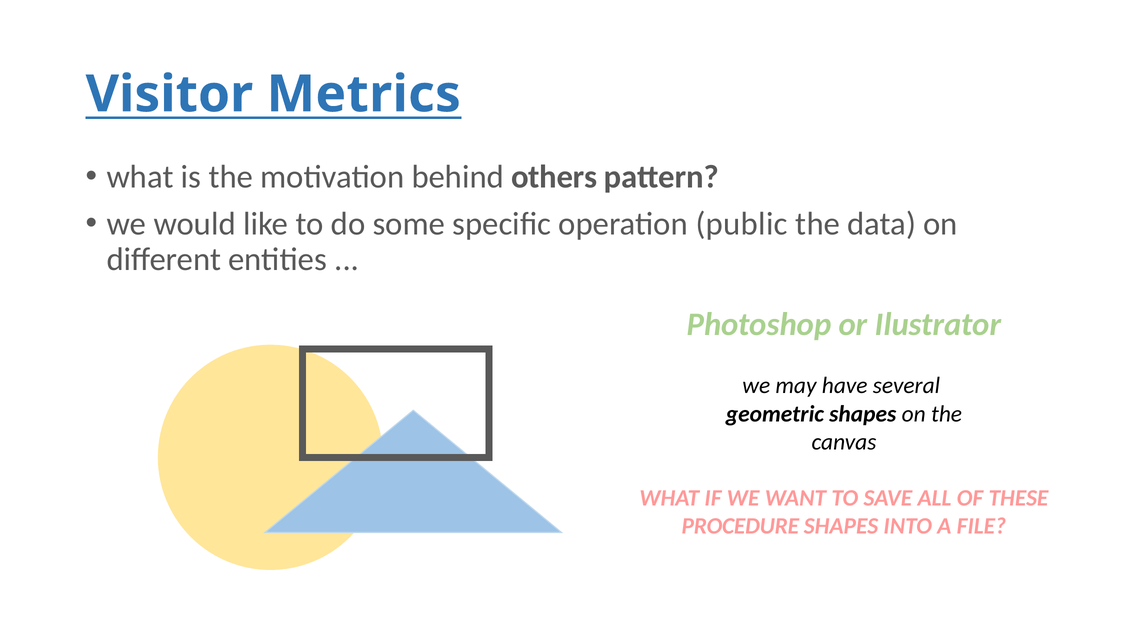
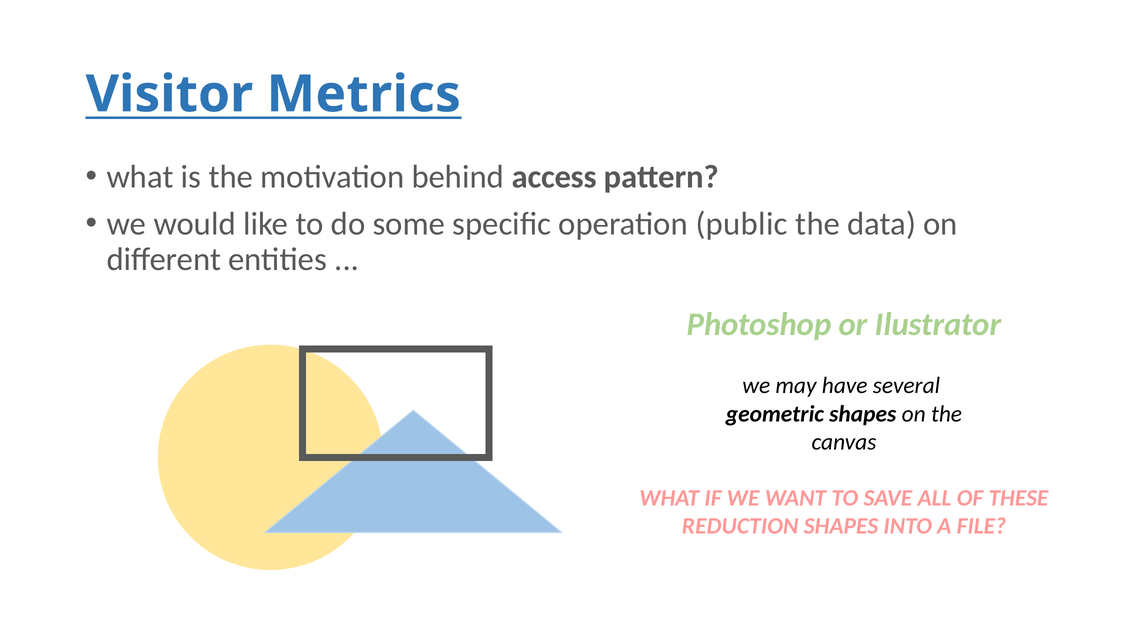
others: others -> access
PROCEDURE: PROCEDURE -> REDUCTION
